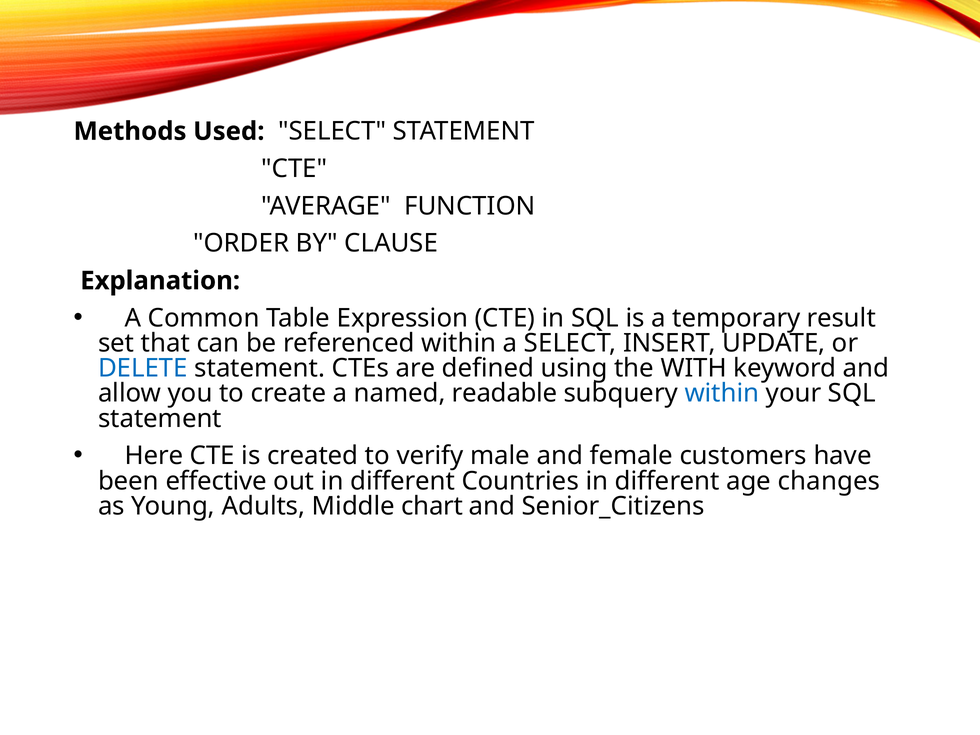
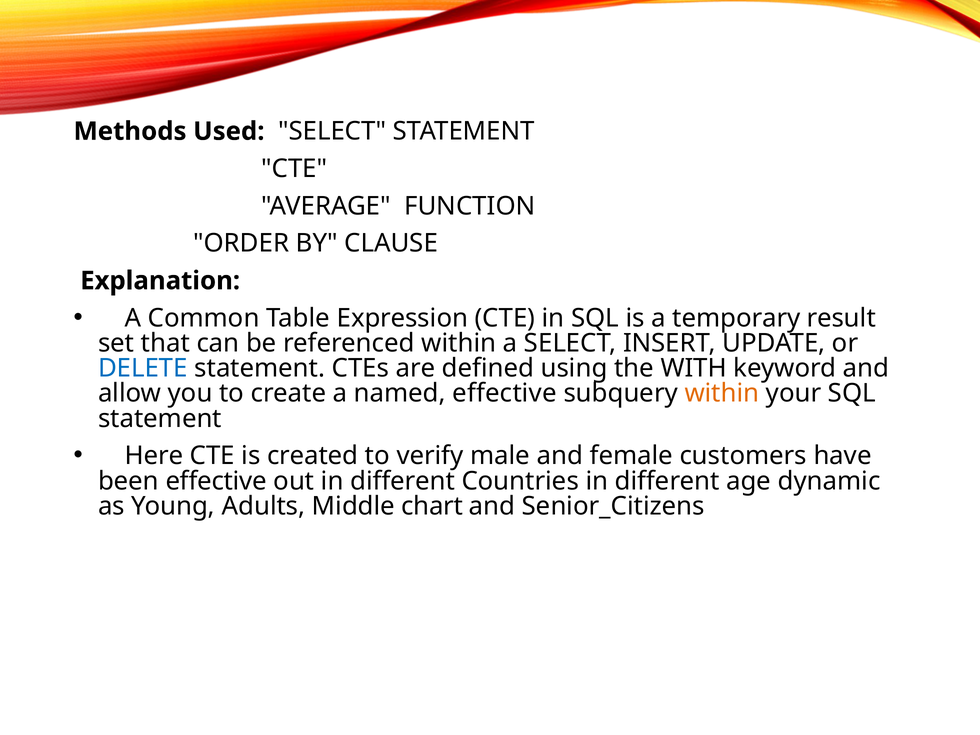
named readable: readable -> effective
within at (722, 393) colour: blue -> orange
changes: changes -> dynamic
